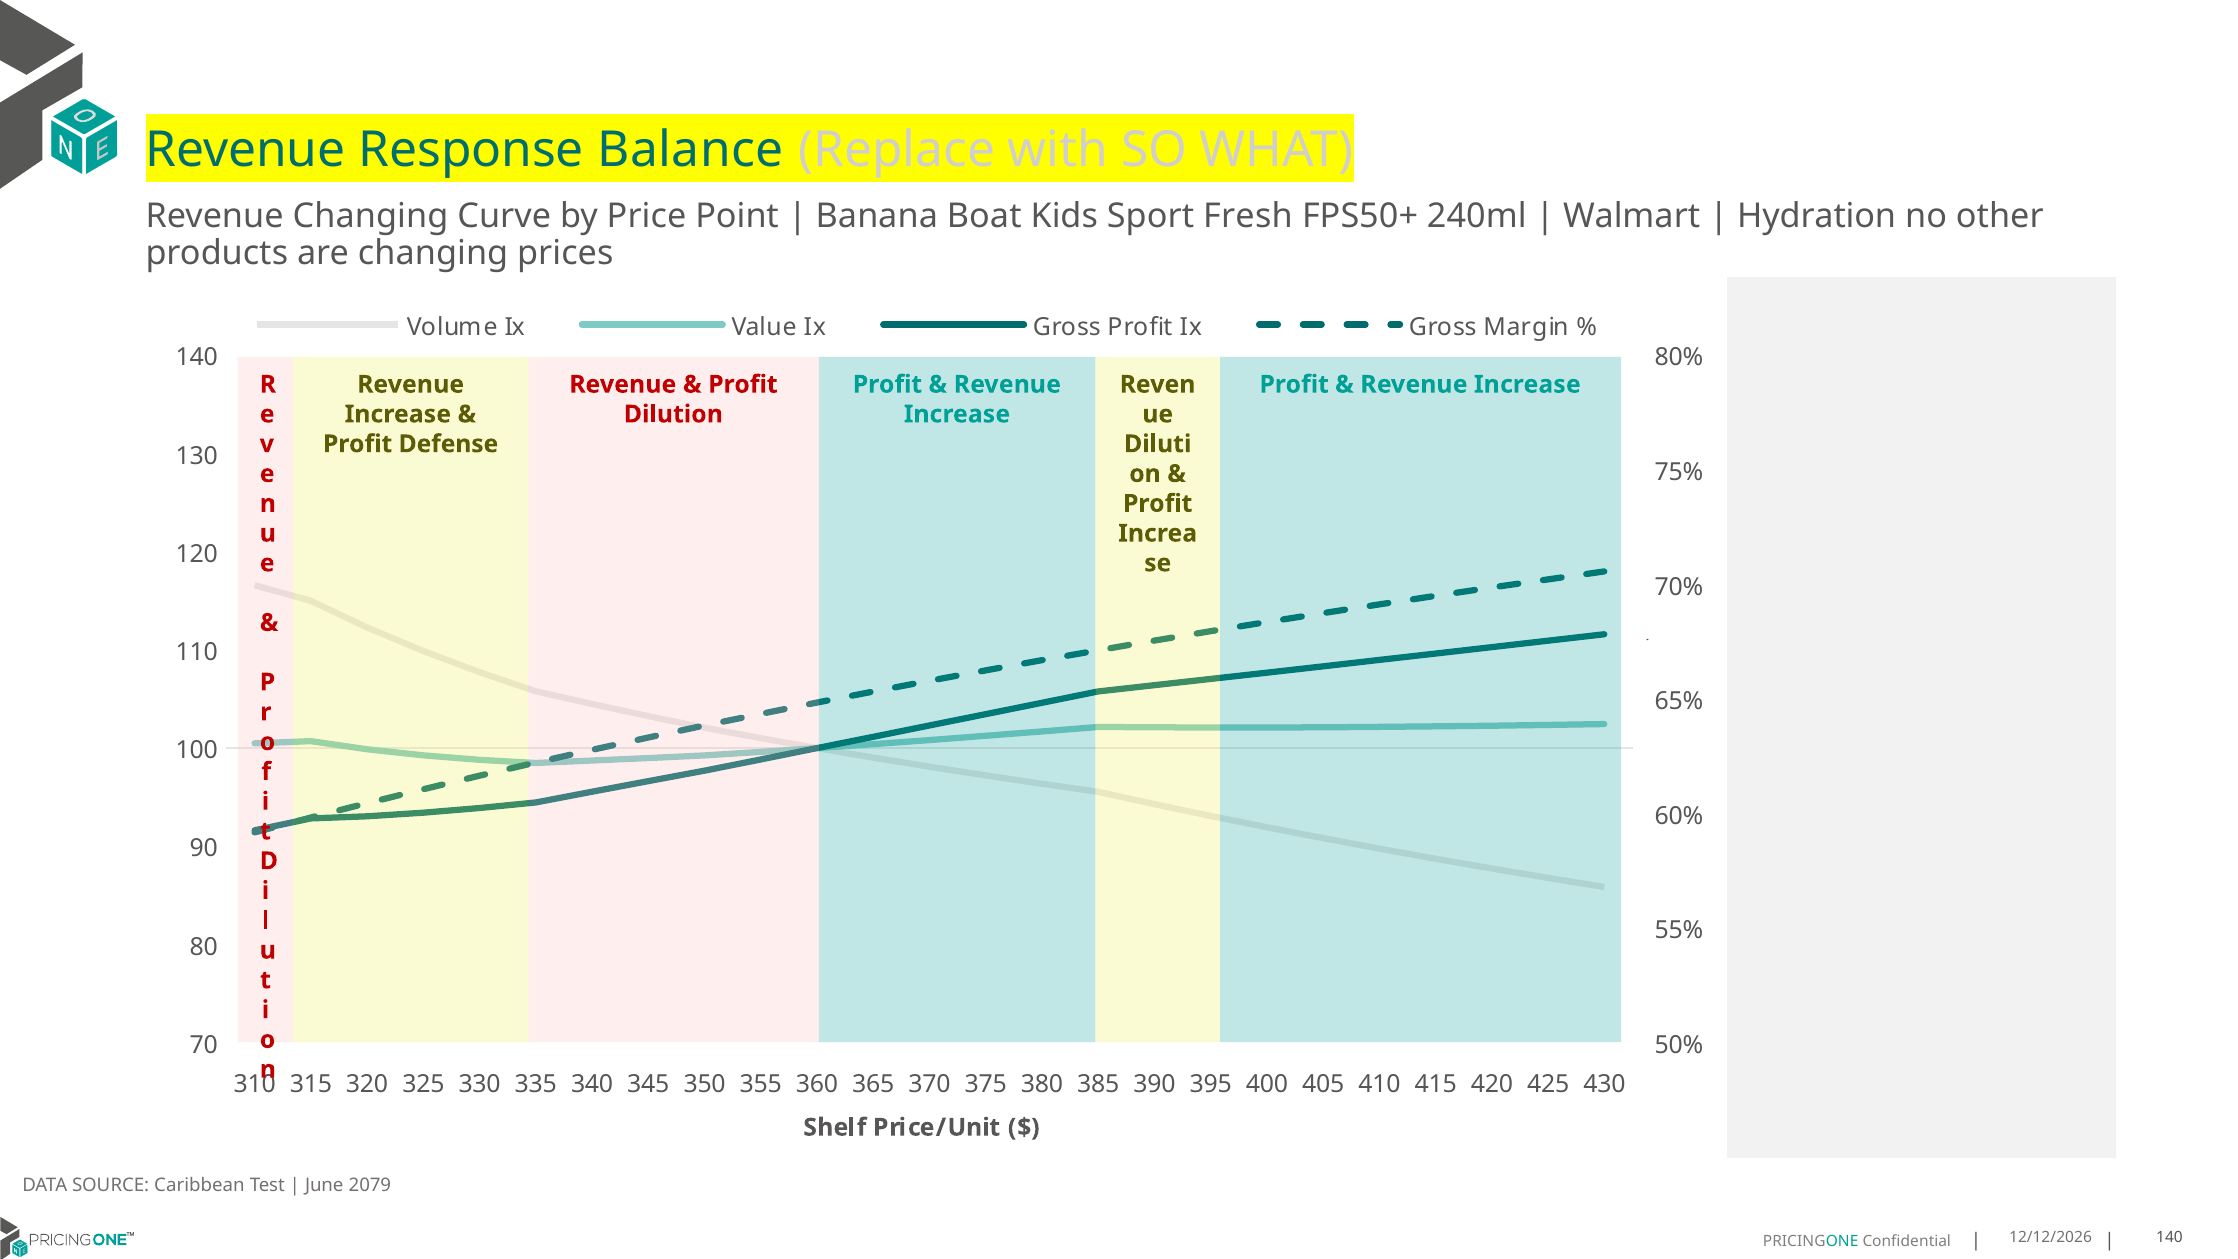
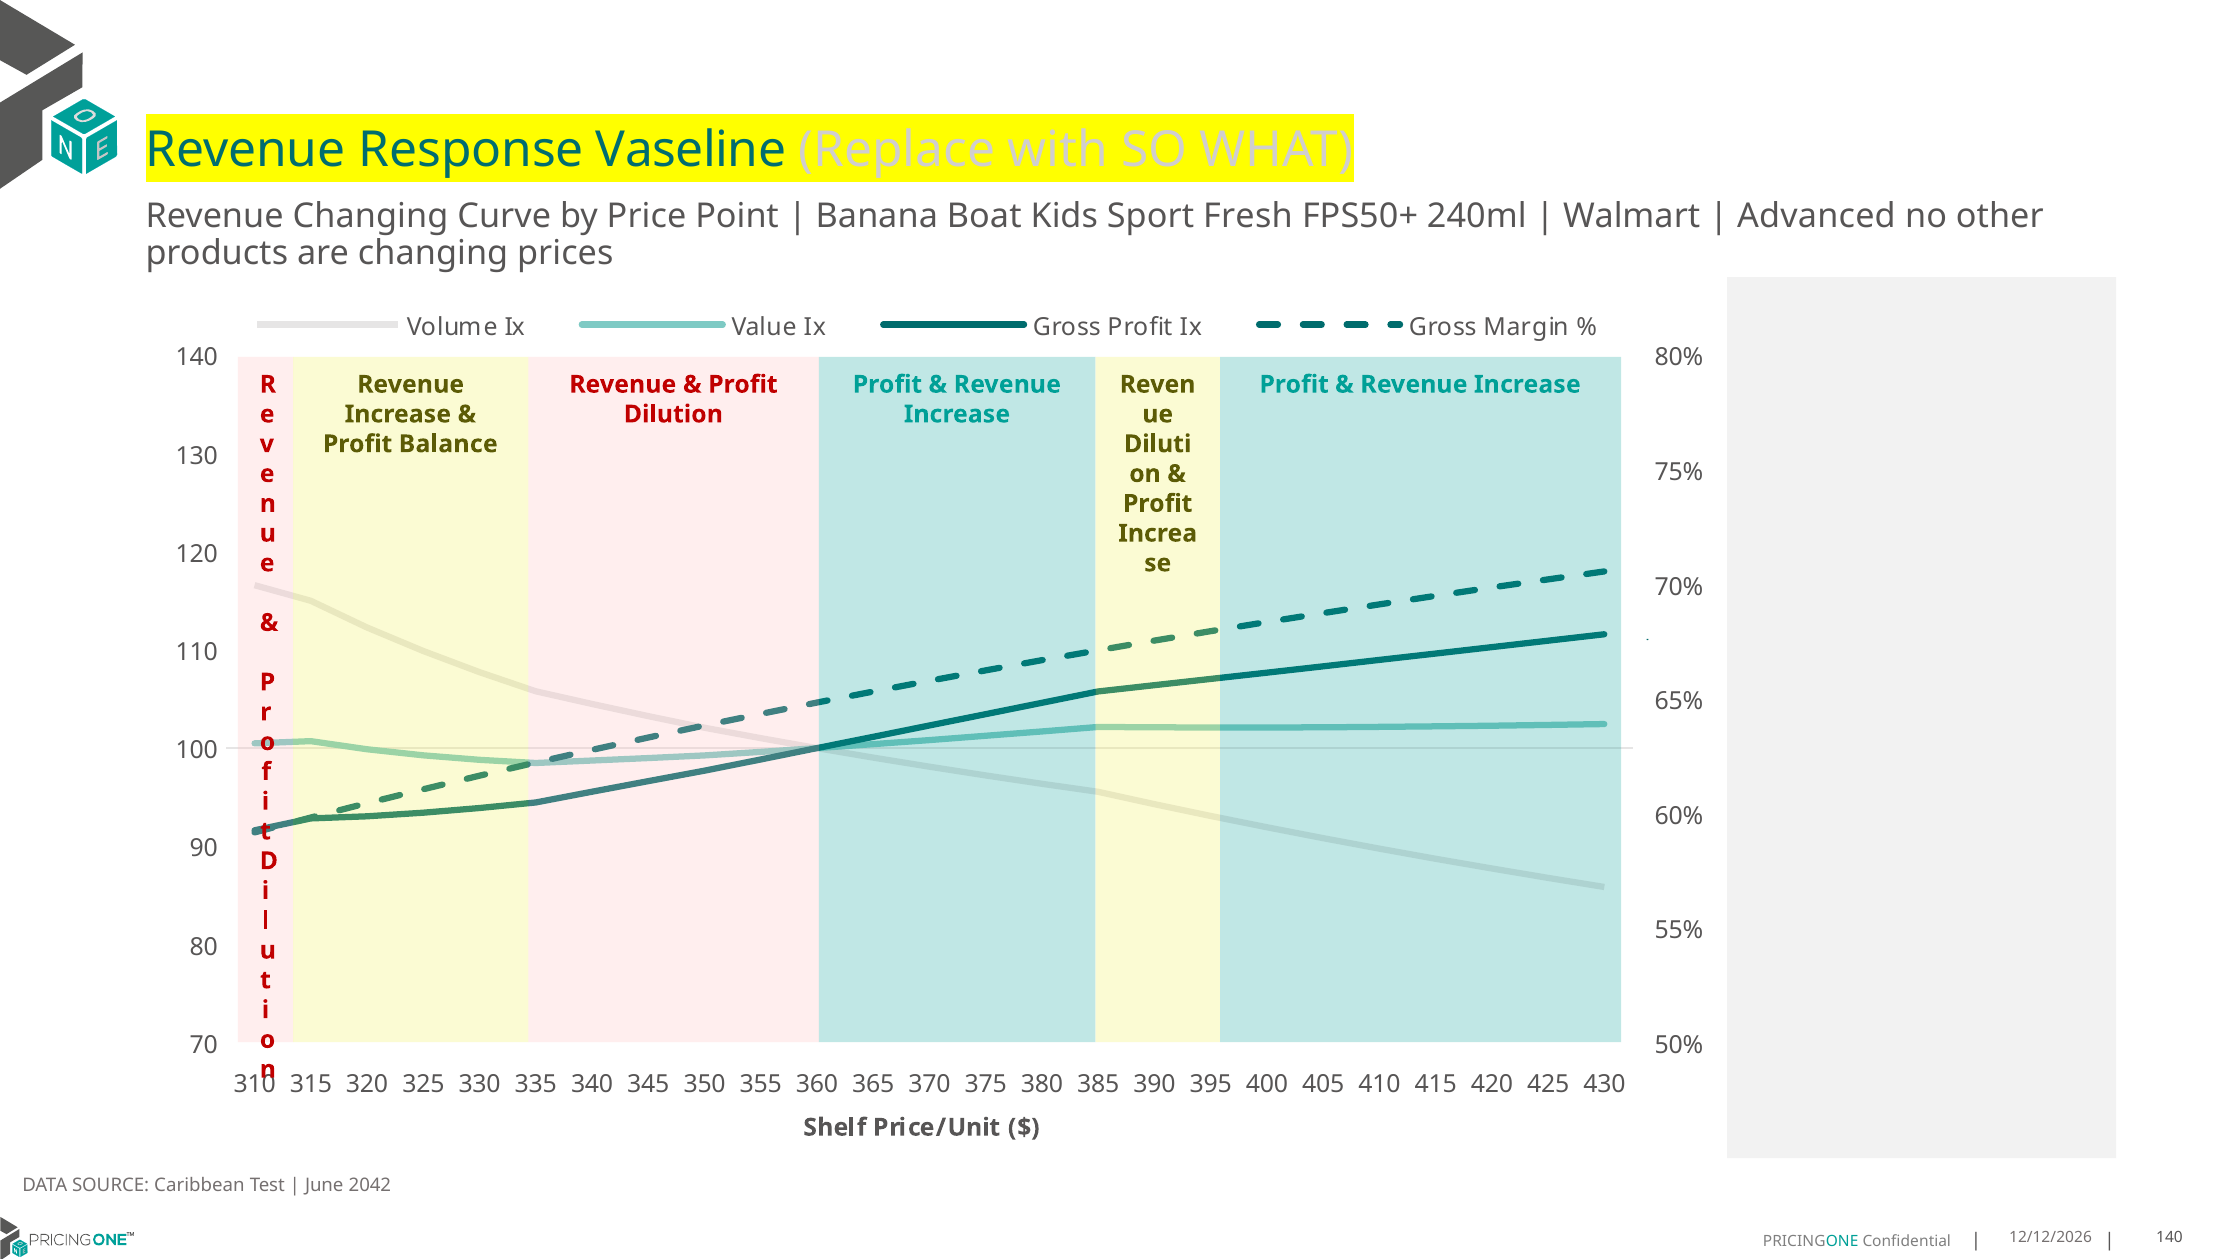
Balance: Balance -> Vaseline
Hydration: Hydration -> Advanced
Defense: Defense -> Balance
2079: 2079 -> 2042
